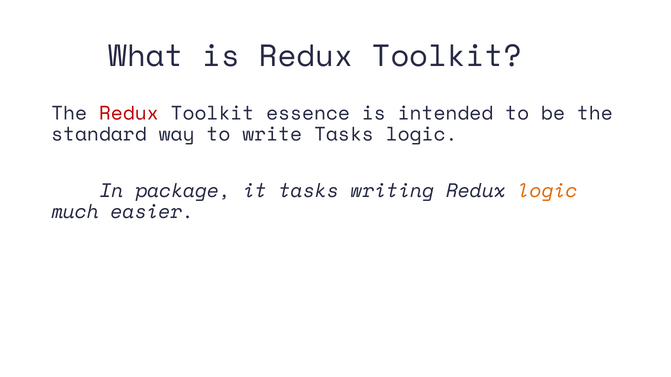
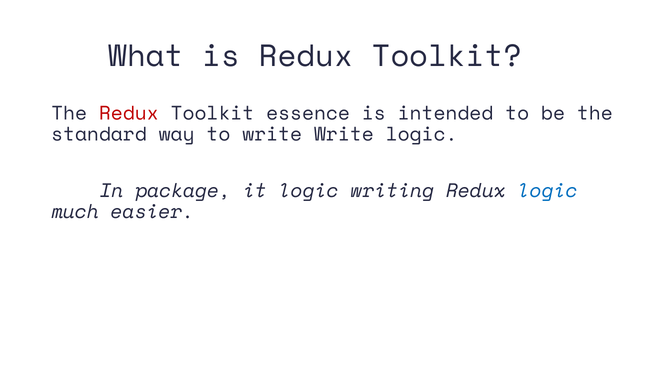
write Tasks: Tasks -> Write
it tasks: tasks -> logic
logic at (548, 191) colour: orange -> blue
